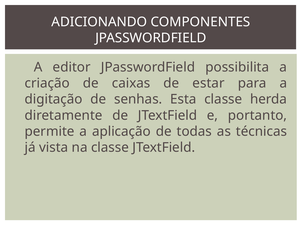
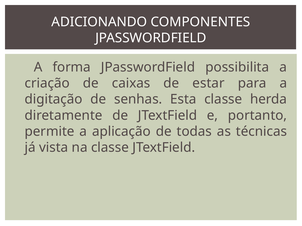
editor: editor -> forma
